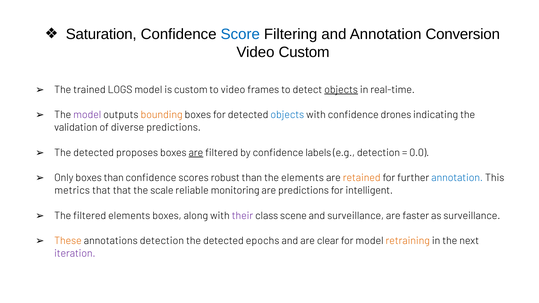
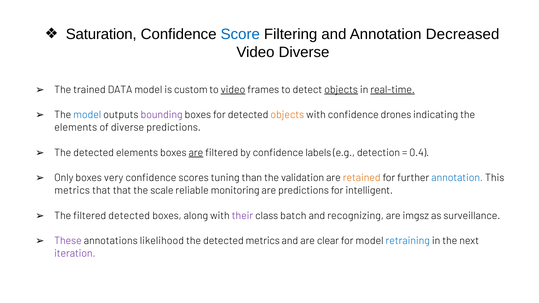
Conversion: Conversion -> Decreased
Video Custom: Custom -> Diverse
LOGS: LOGS -> DATA
video at (233, 90) underline: none -> present
real-time underline: none -> present
model at (87, 115) colour: purple -> blue
bounding colour: orange -> purple
objects at (287, 115) colour: blue -> orange
validation at (76, 128): validation -> elements
detected proposes: proposes -> elements
0.0: 0.0 -> 0.4
boxes than: than -> very
robust: robust -> tuning
the elements: elements -> validation
filtered elements: elements -> detected
scene: scene -> batch
and surveillance: surveillance -> recognizing
faster: faster -> imgsz
These colour: orange -> purple
annotations detection: detection -> likelihood
detected epochs: epochs -> metrics
retraining colour: orange -> blue
